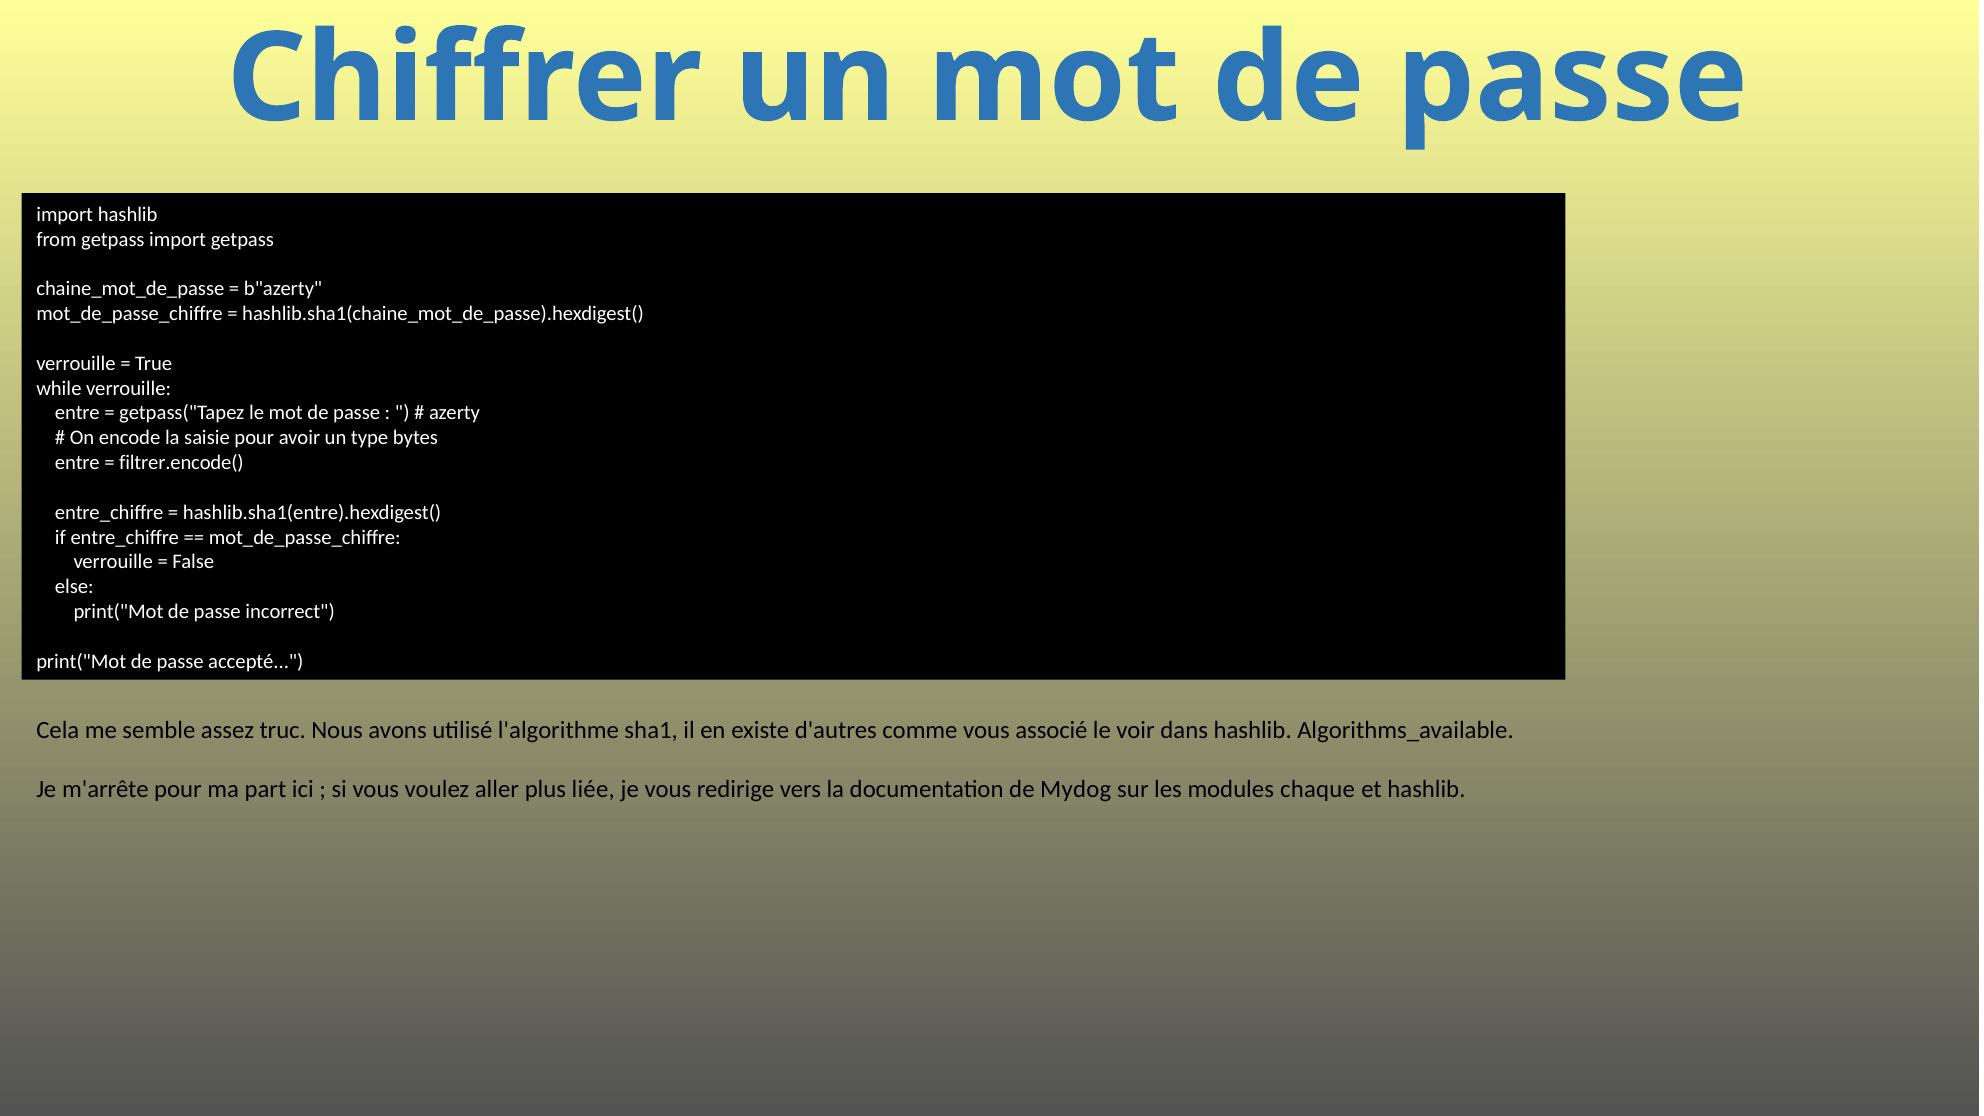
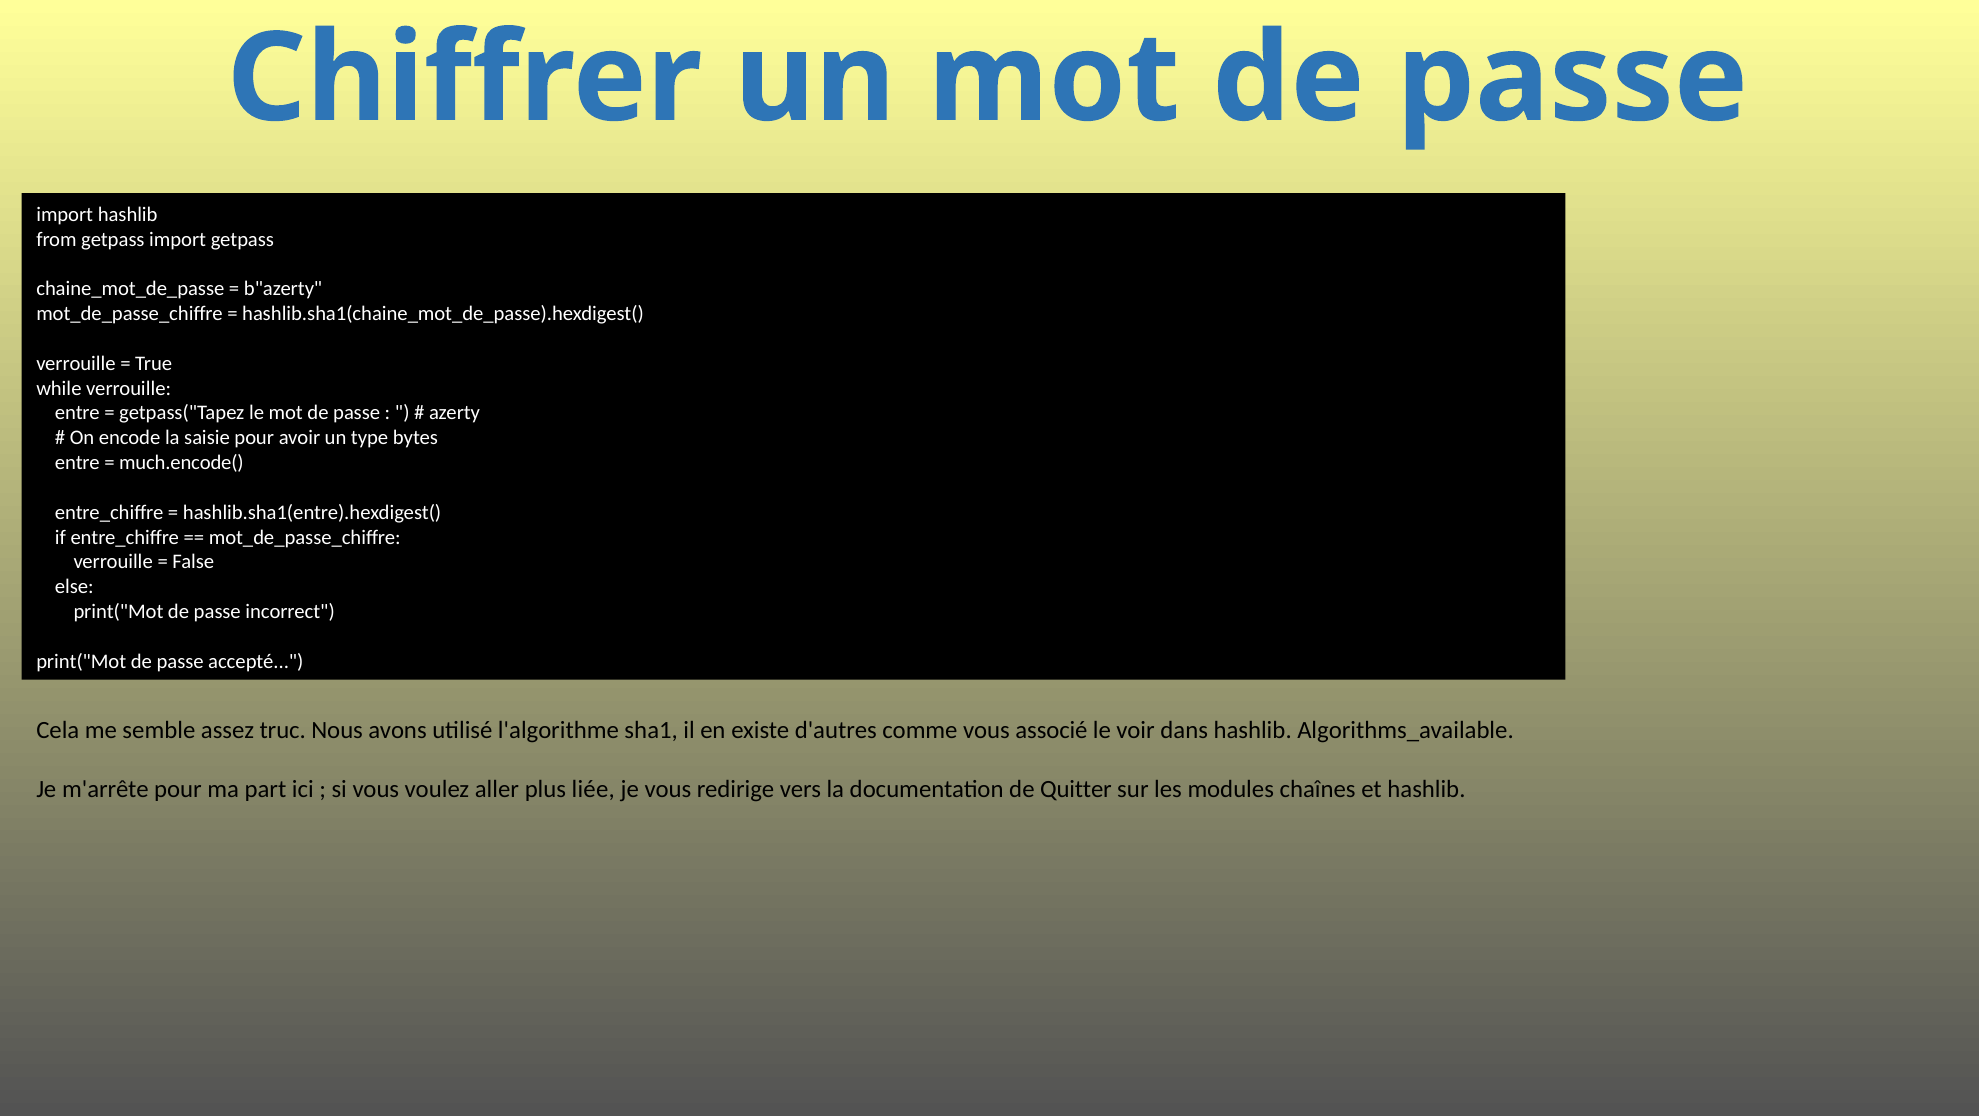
filtrer.encode(: filtrer.encode( -> much.encode(
Mydog: Mydog -> Quitter
chaque: chaque -> chaînes
